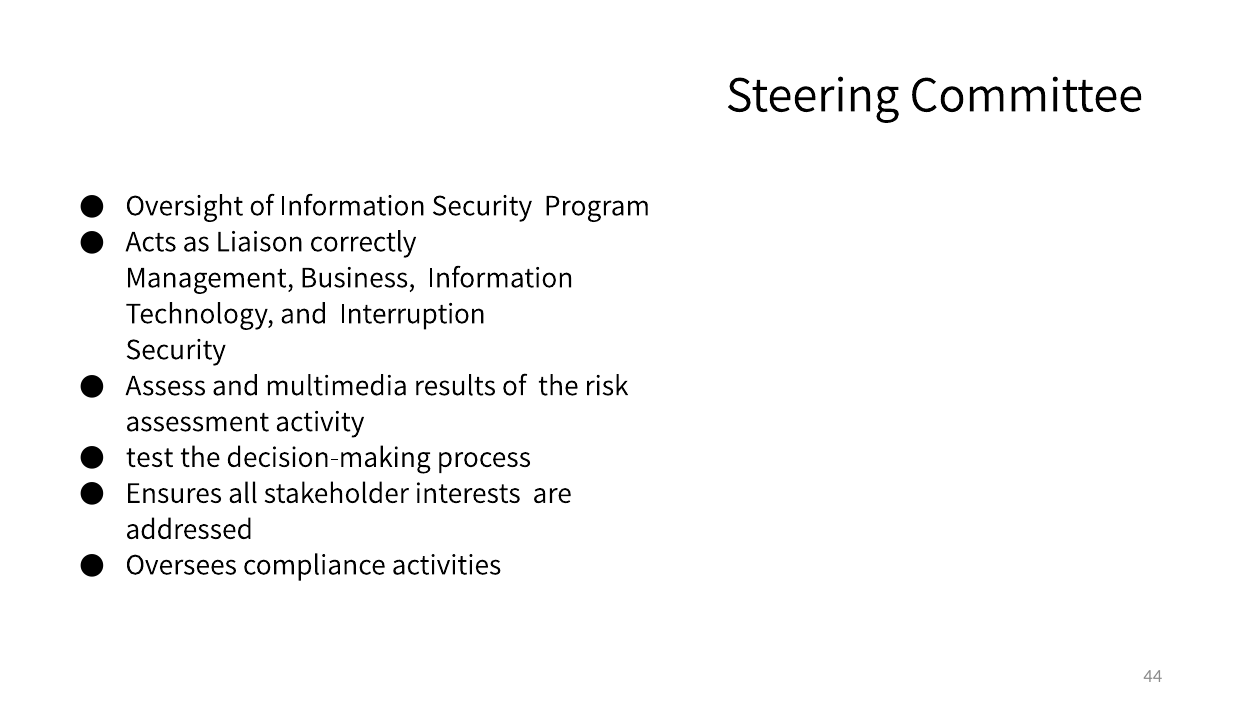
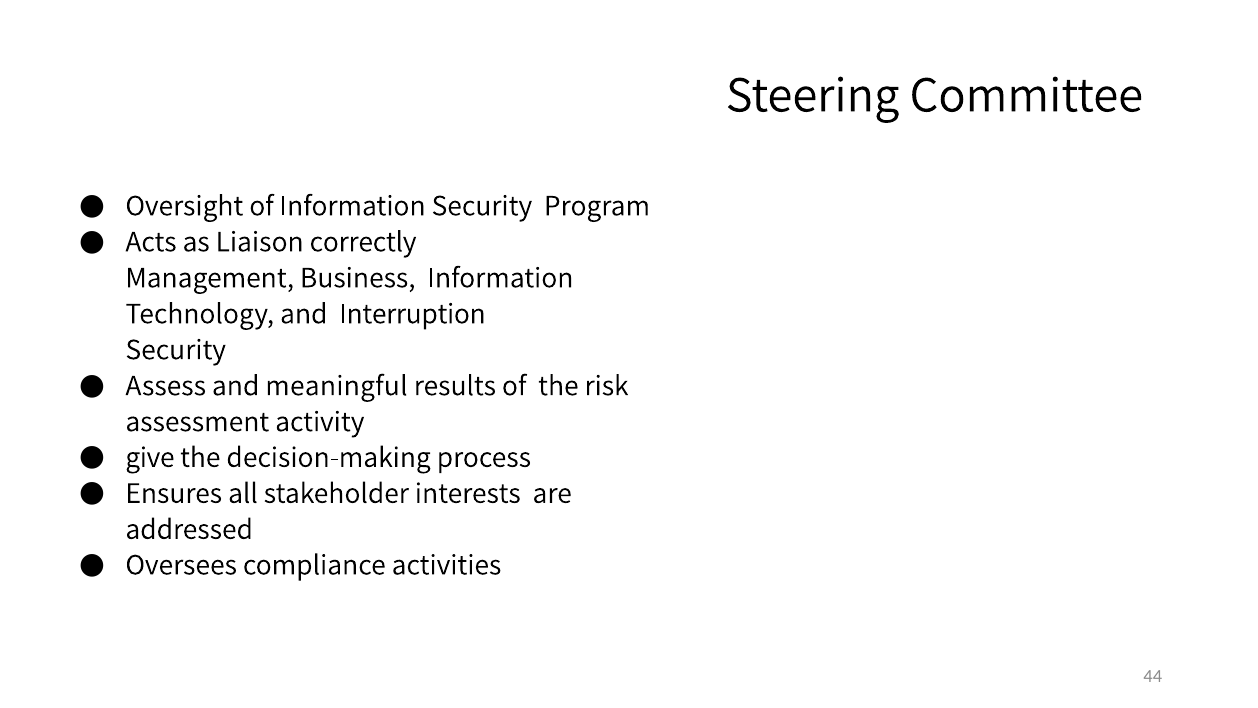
multimedia: multimedia -> meaningful
test: test -> give
